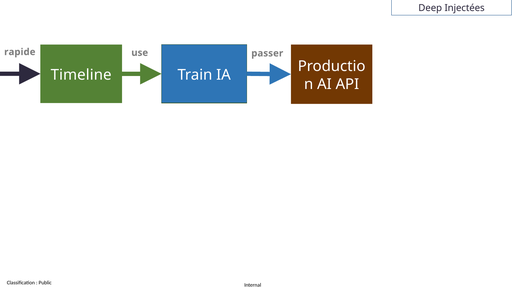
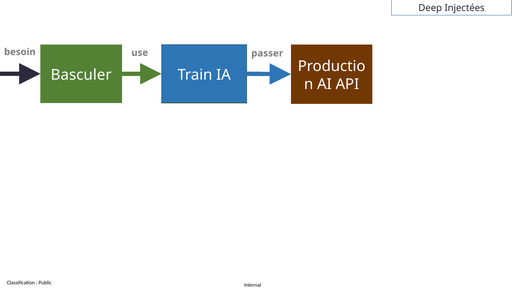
rapide: rapide -> besoin
Timeline: Timeline -> Basculer
